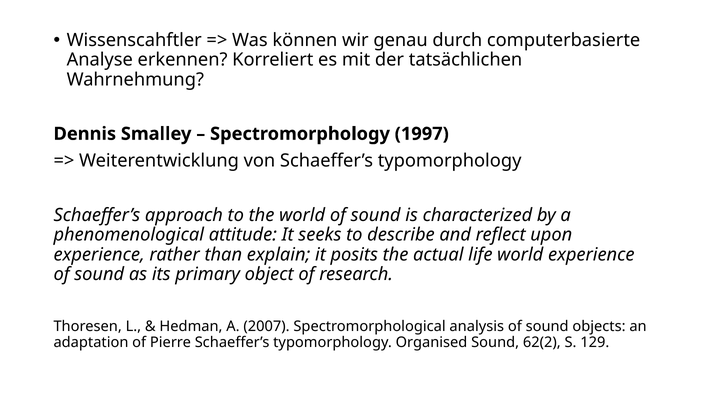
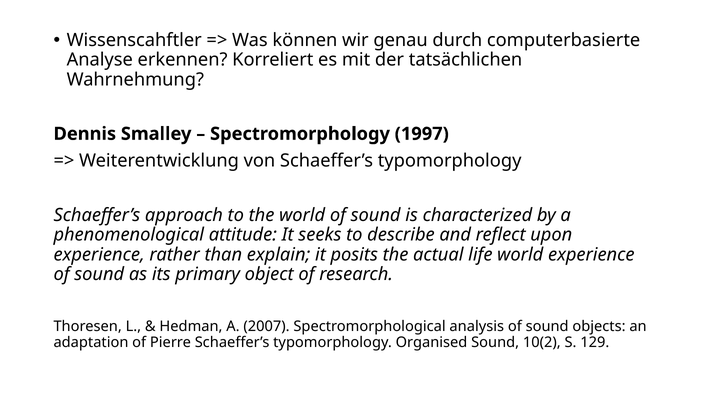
62(2: 62(2 -> 10(2
